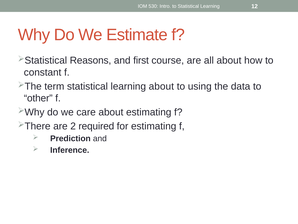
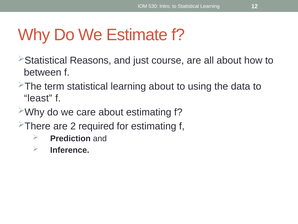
first: first -> just
constant: constant -> between
other: other -> least
